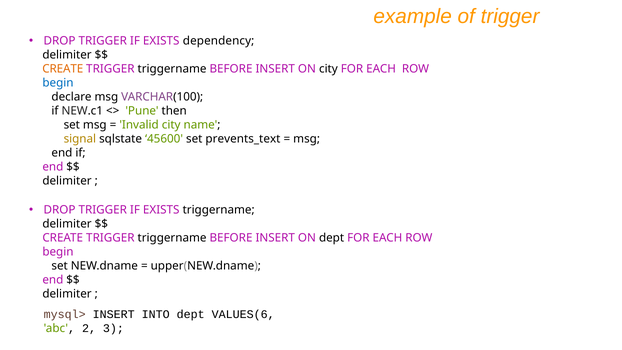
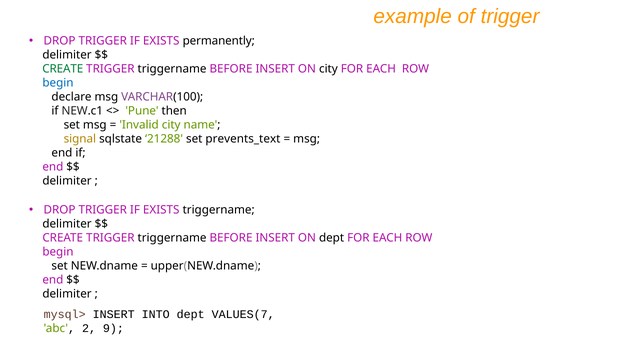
dependency: dependency -> permanently
CREATE at (63, 69) colour: orange -> green
45600: 45600 -> 21288
VALUES(6: VALUES(6 -> VALUES(7
3: 3 -> 9
